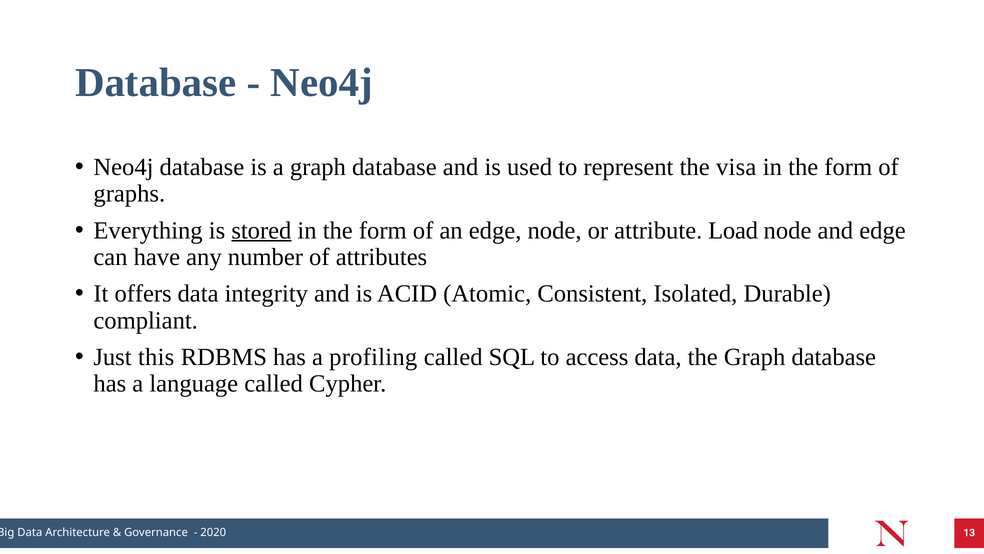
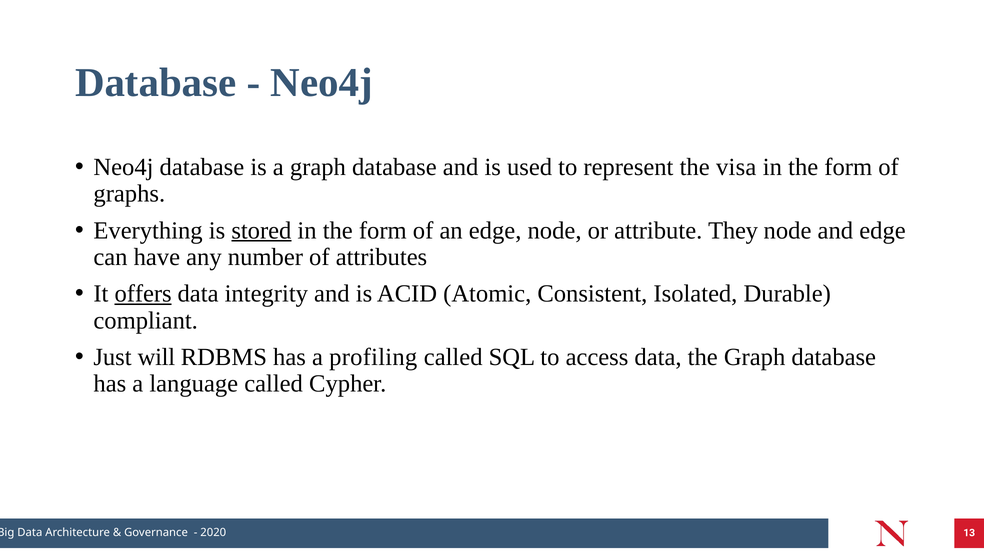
Load: Load -> They
offers underline: none -> present
this: this -> will
